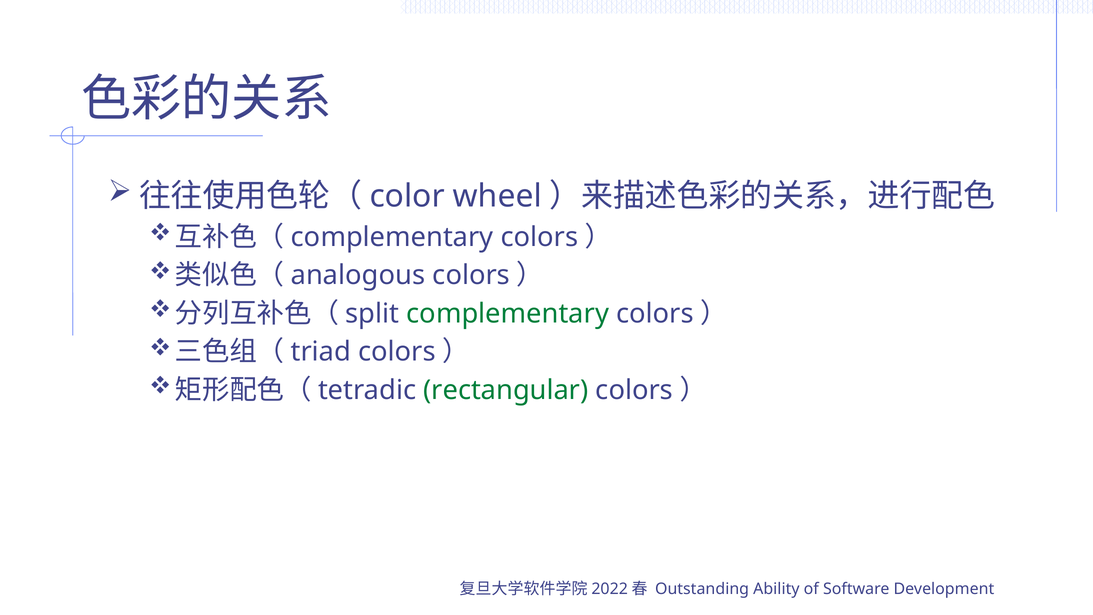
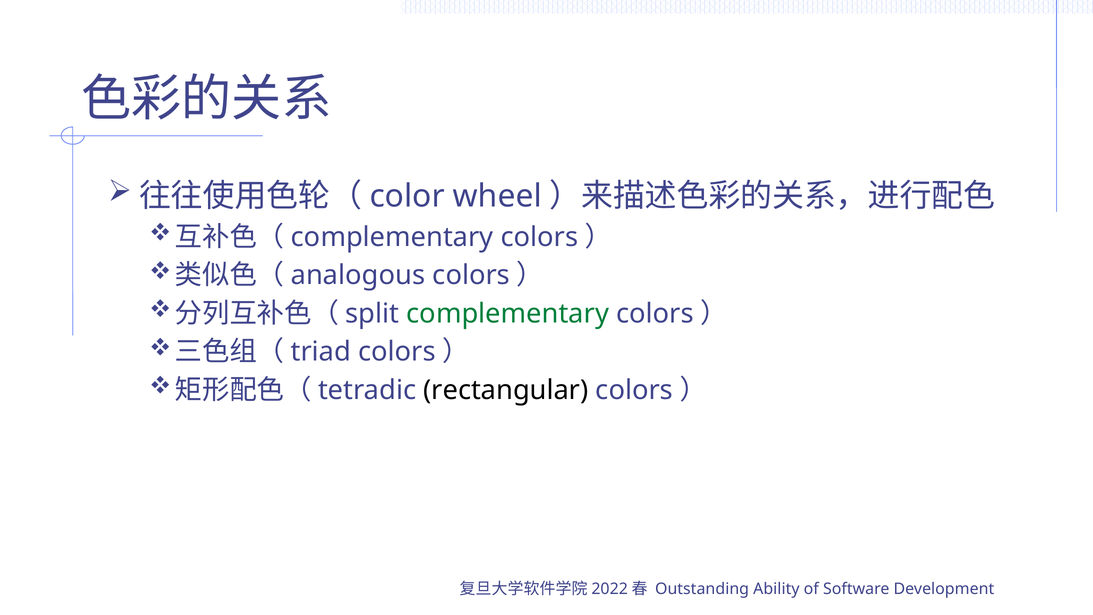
rectangular colour: green -> black
